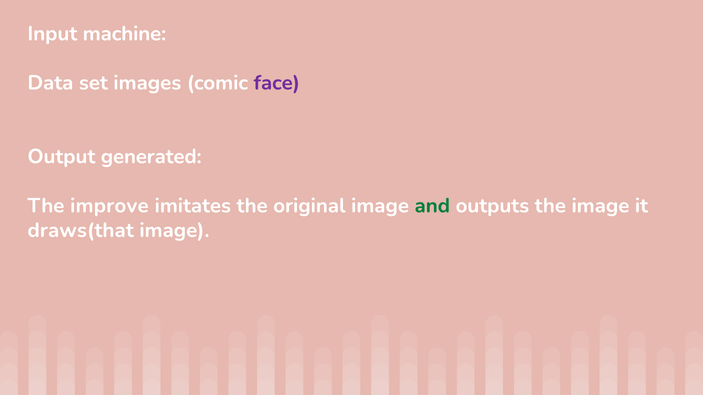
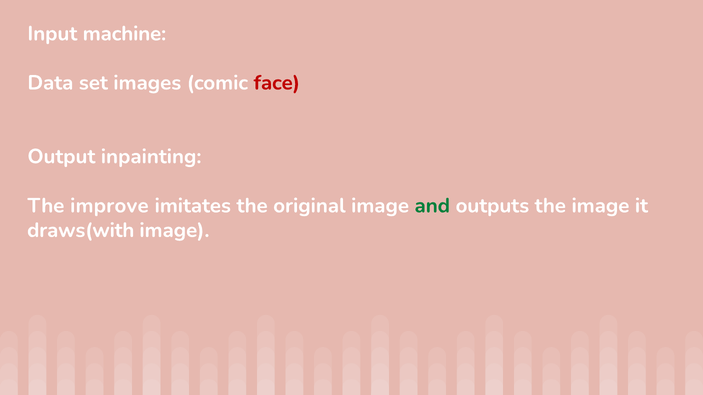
face colour: purple -> red
generated: generated -> inpainting
draws(that: draws(that -> draws(with
